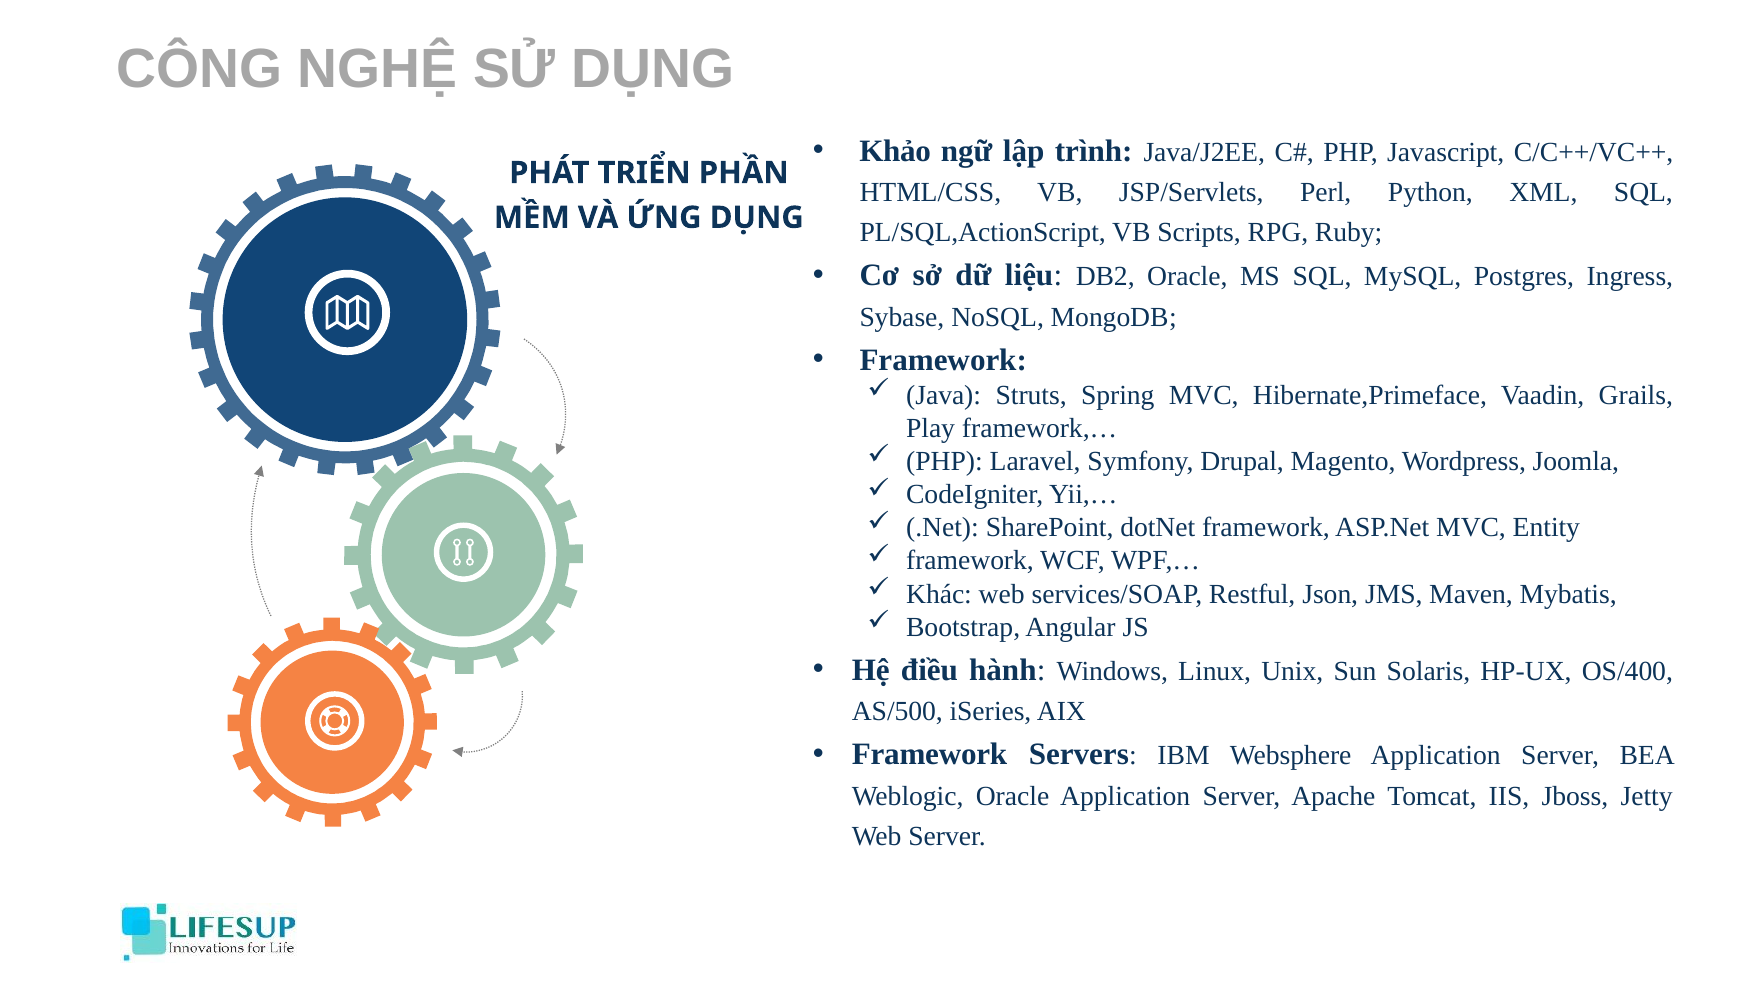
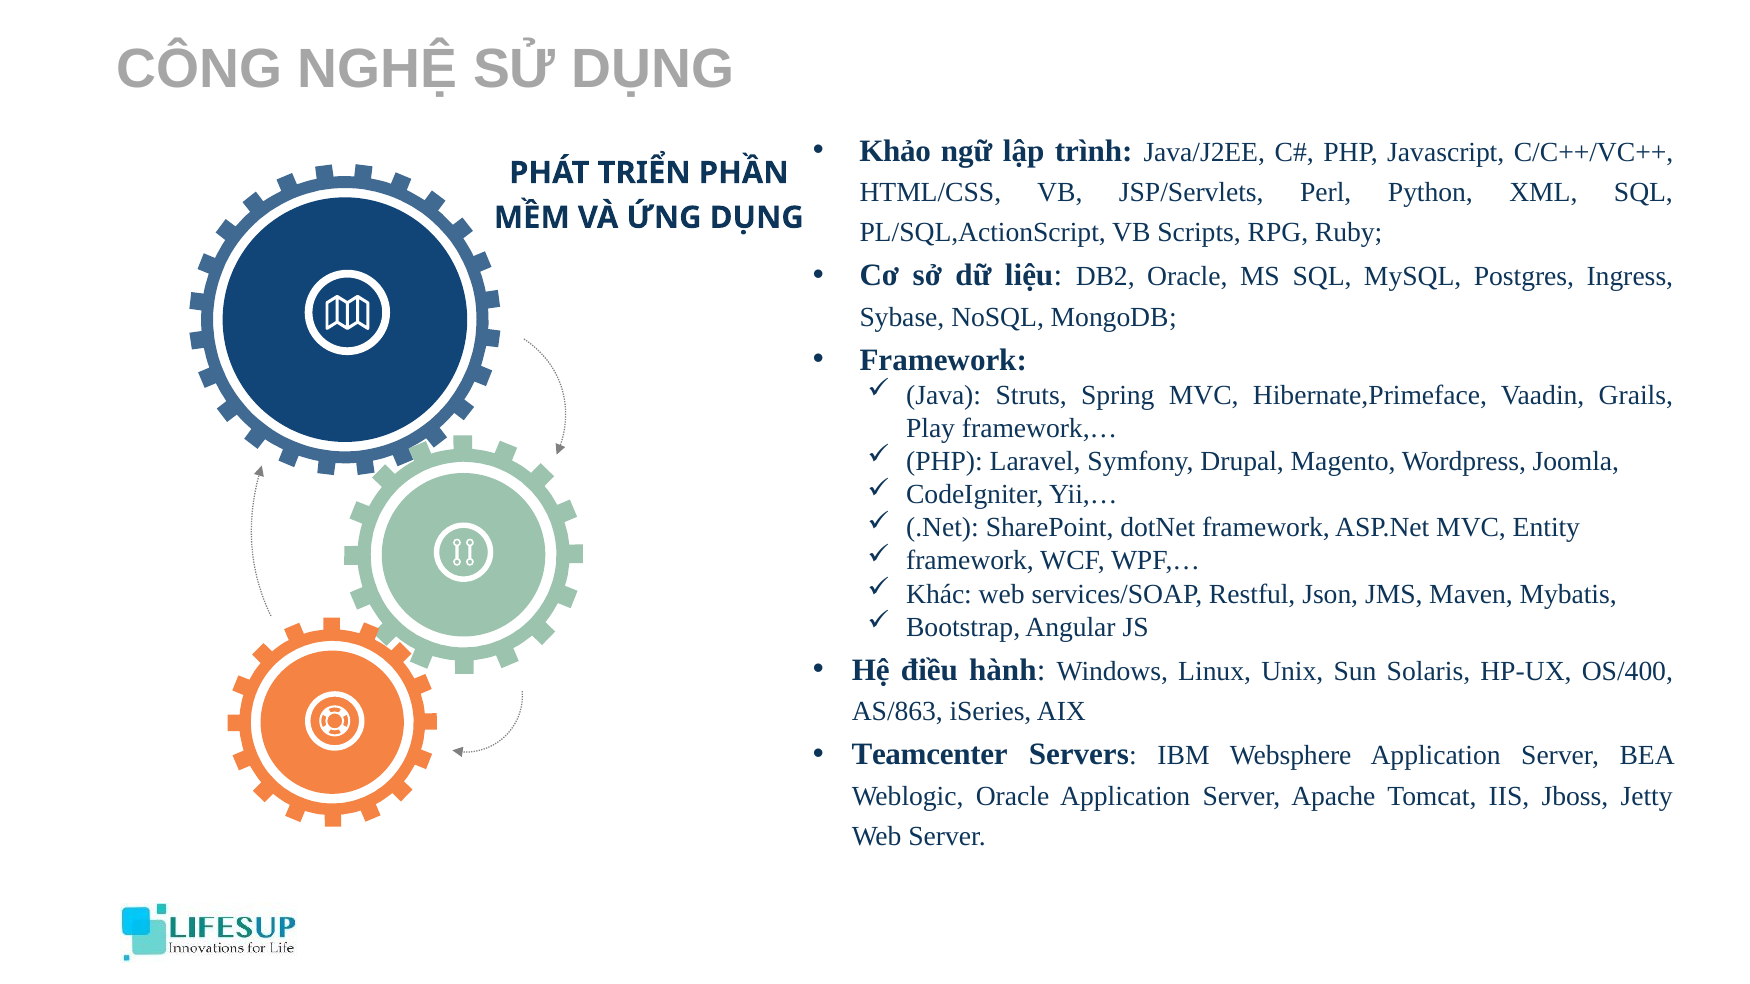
AS/500: AS/500 -> AS/863
Framework at (930, 755): Framework -> Teamcenter
